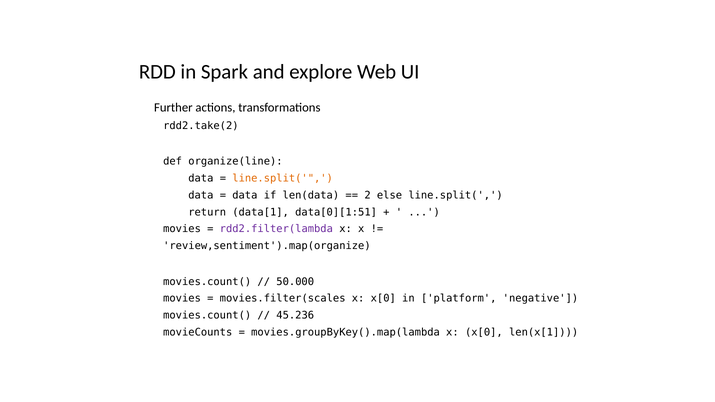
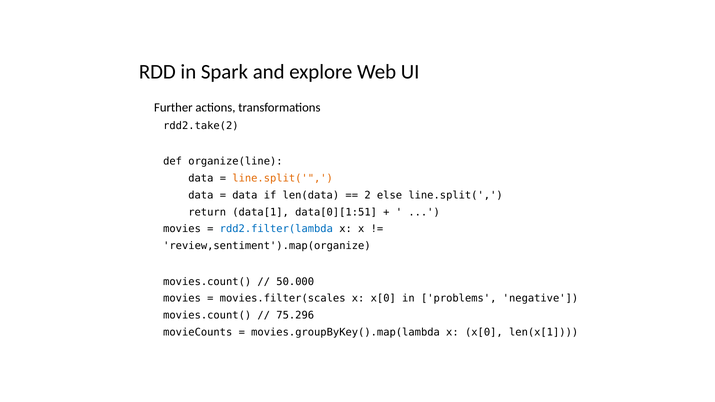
rdd2.filter(lambda colour: purple -> blue
platform: platform -> problems
45.236: 45.236 -> 75.296
